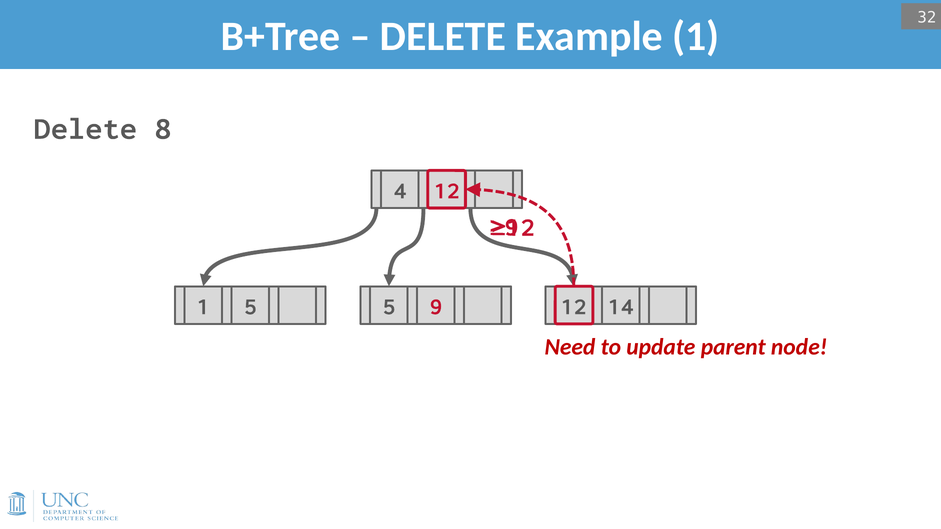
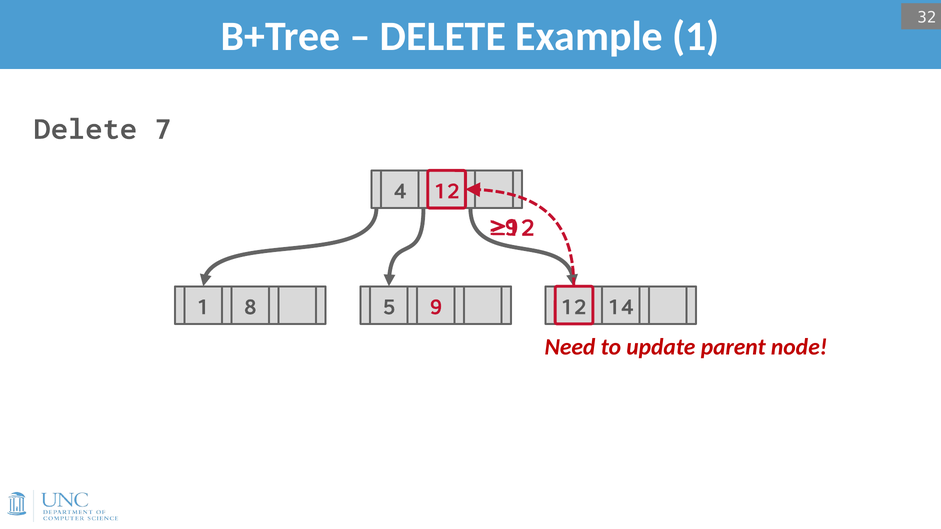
8: 8 -> 7
1 5: 5 -> 8
